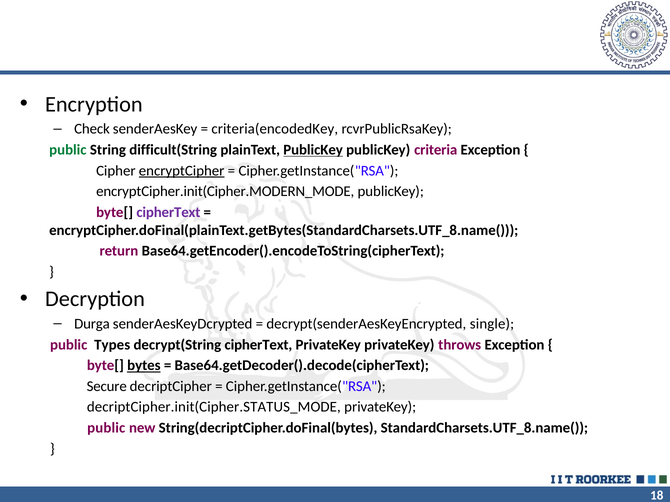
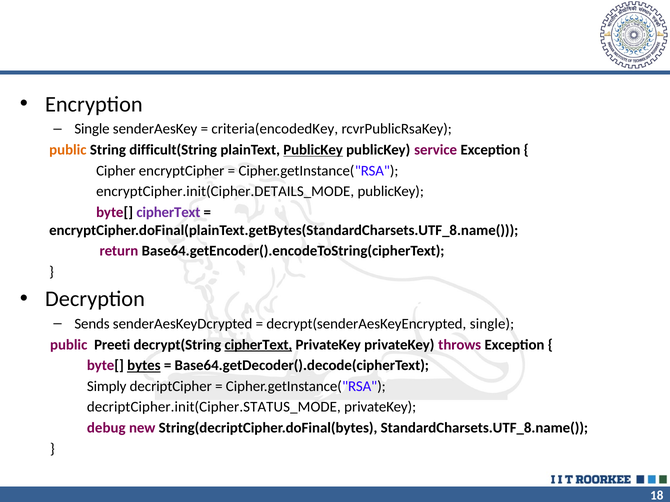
Check at (92, 129): Check -> Single
public at (68, 150) colour: green -> orange
criteria: criteria -> service
encryptCipher underline: present -> none
encryptCipher.init(Cipher.MODERN_MODE: encryptCipher.init(Cipher.MODERN_MODE -> encryptCipher.init(Cipher.DETAILS_MODE
Durga: Durga -> Sends
Types: Types -> Preeti
cipherText at (258, 345) underline: none -> present
Secure: Secure -> Simply
public at (106, 428): public -> debug
